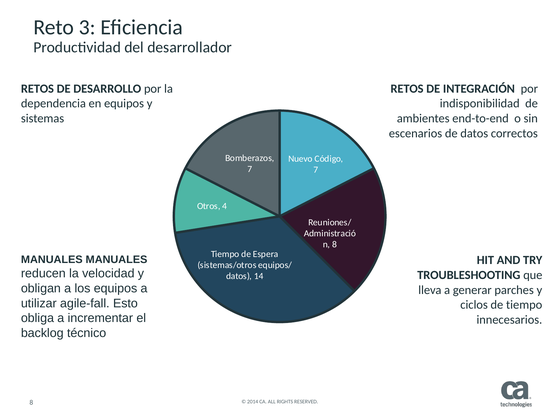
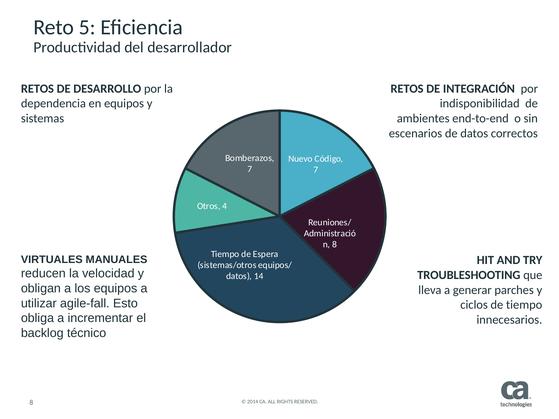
3: 3 -> 5
MANUALES at (52, 260): MANUALES -> VIRTUALES
